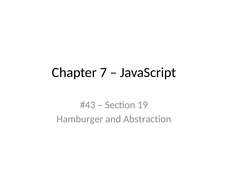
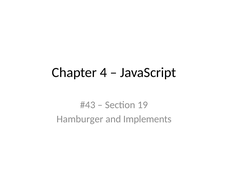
7: 7 -> 4
Abstraction: Abstraction -> Implements
